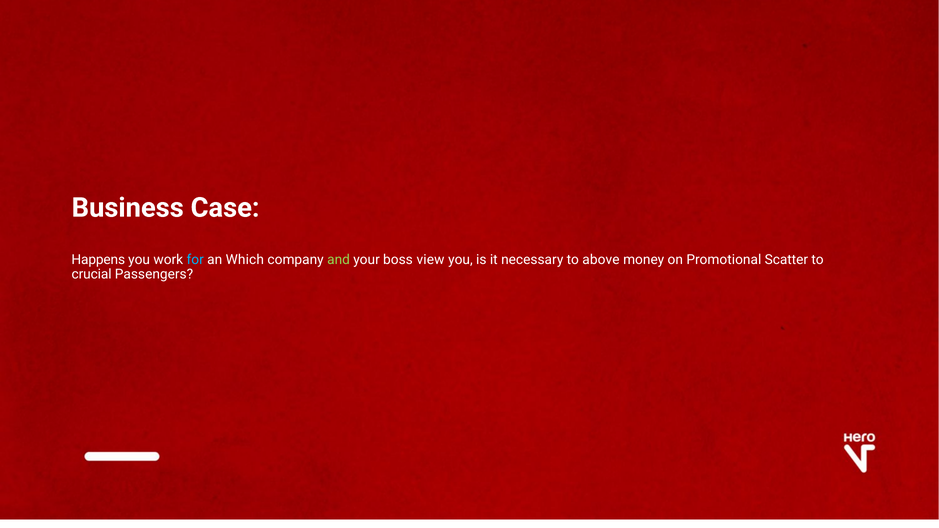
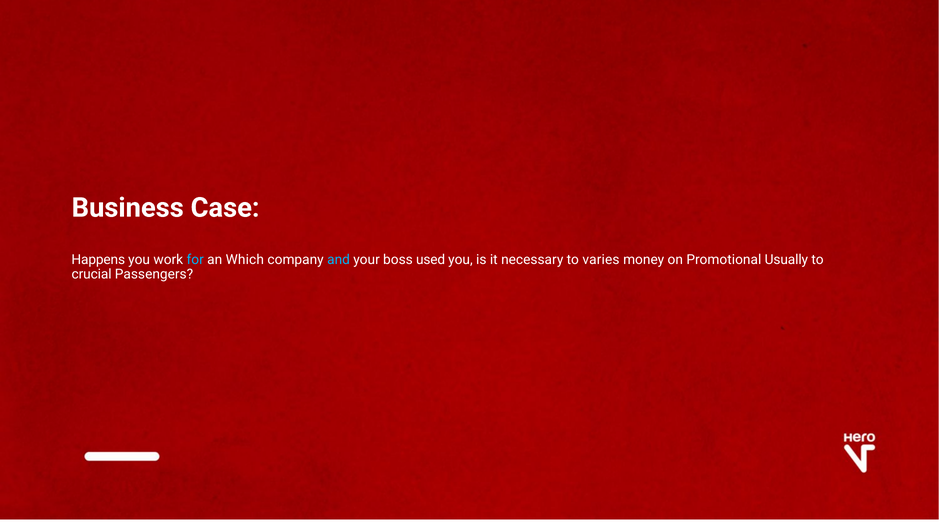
and colour: light green -> light blue
view: view -> used
above: above -> varies
Scatter: Scatter -> Usually
